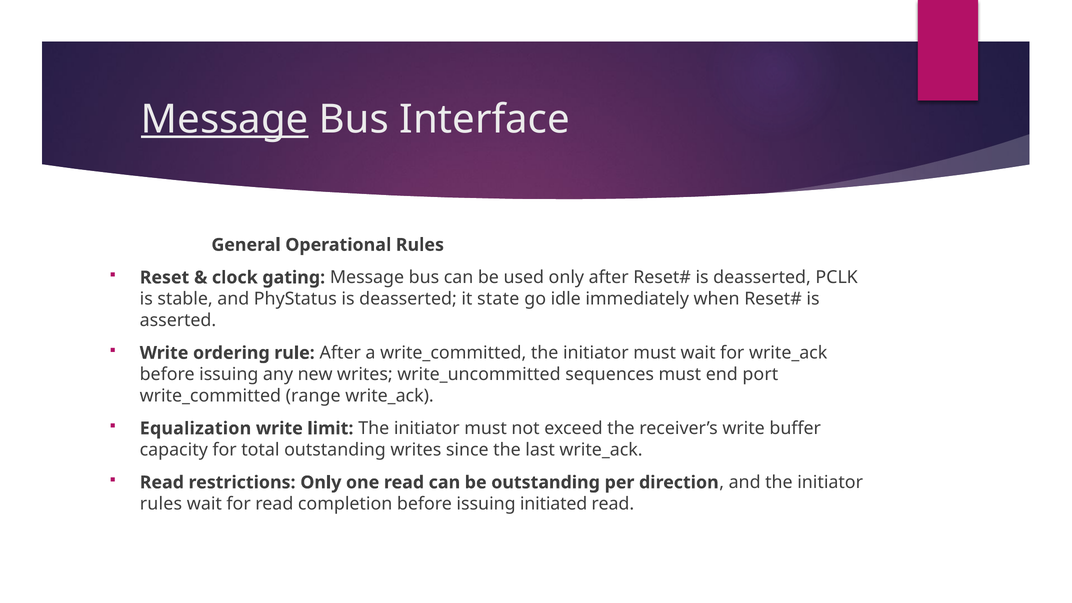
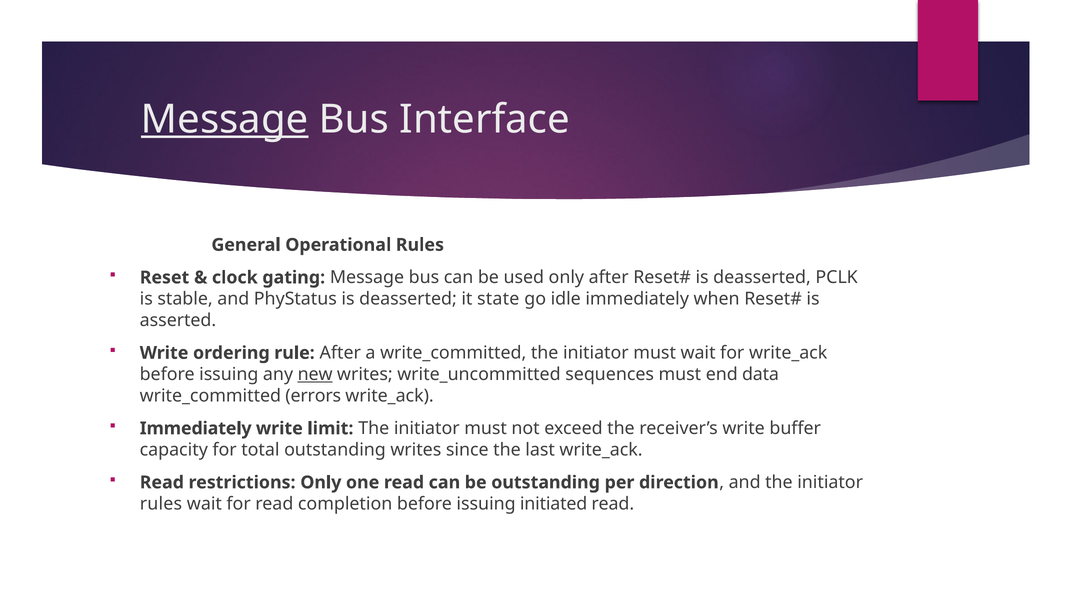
new underline: none -> present
port: port -> data
range: range -> errors
Equalization at (195, 428): Equalization -> Immediately
